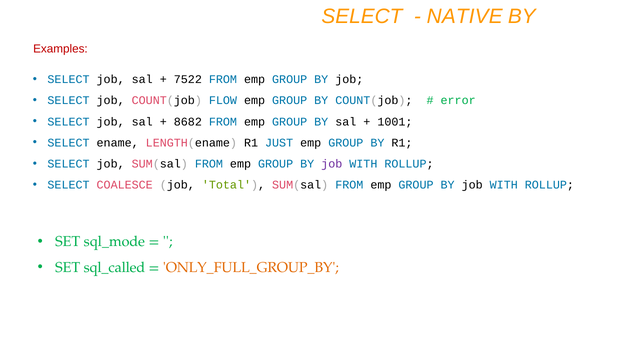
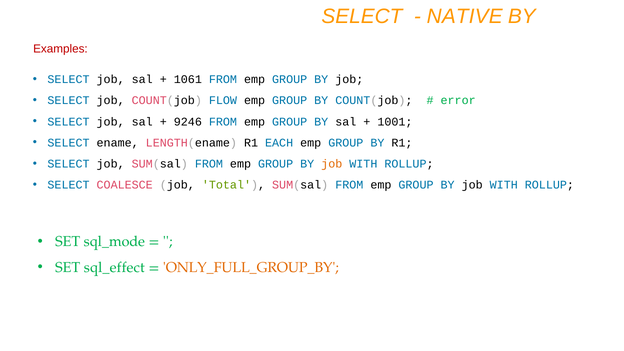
7522: 7522 -> 1061
8682: 8682 -> 9246
JUST: JUST -> EACH
job at (332, 164) colour: purple -> orange
sql_called: sql_called -> sql_effect
